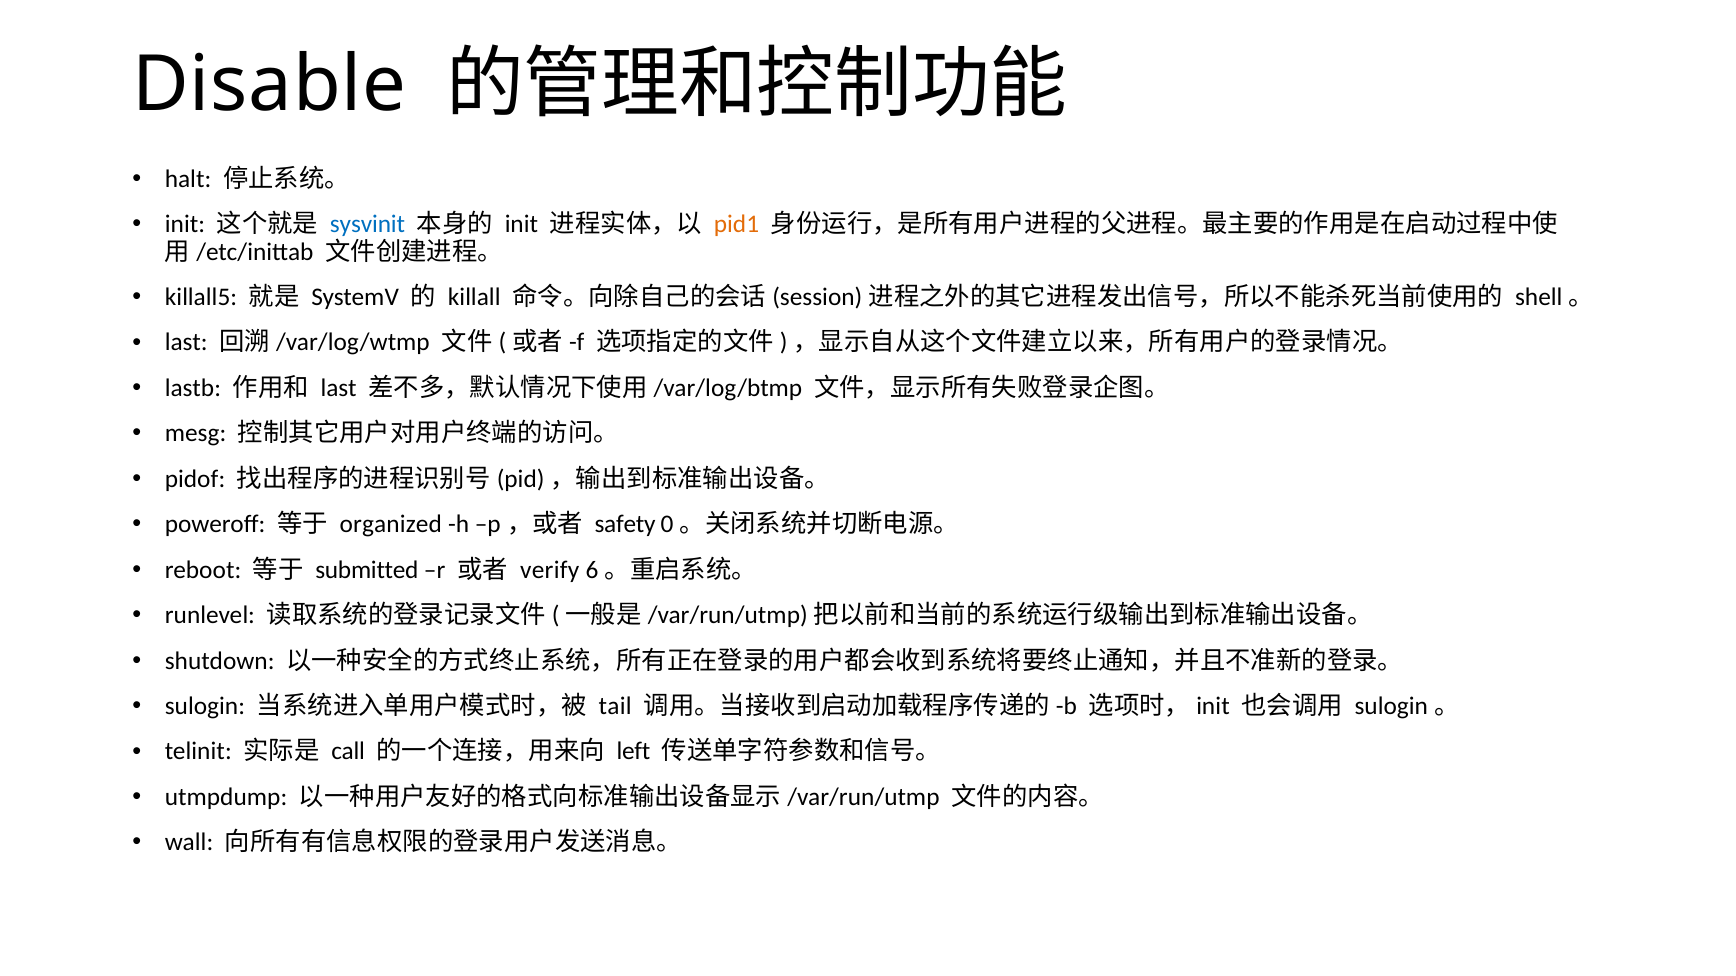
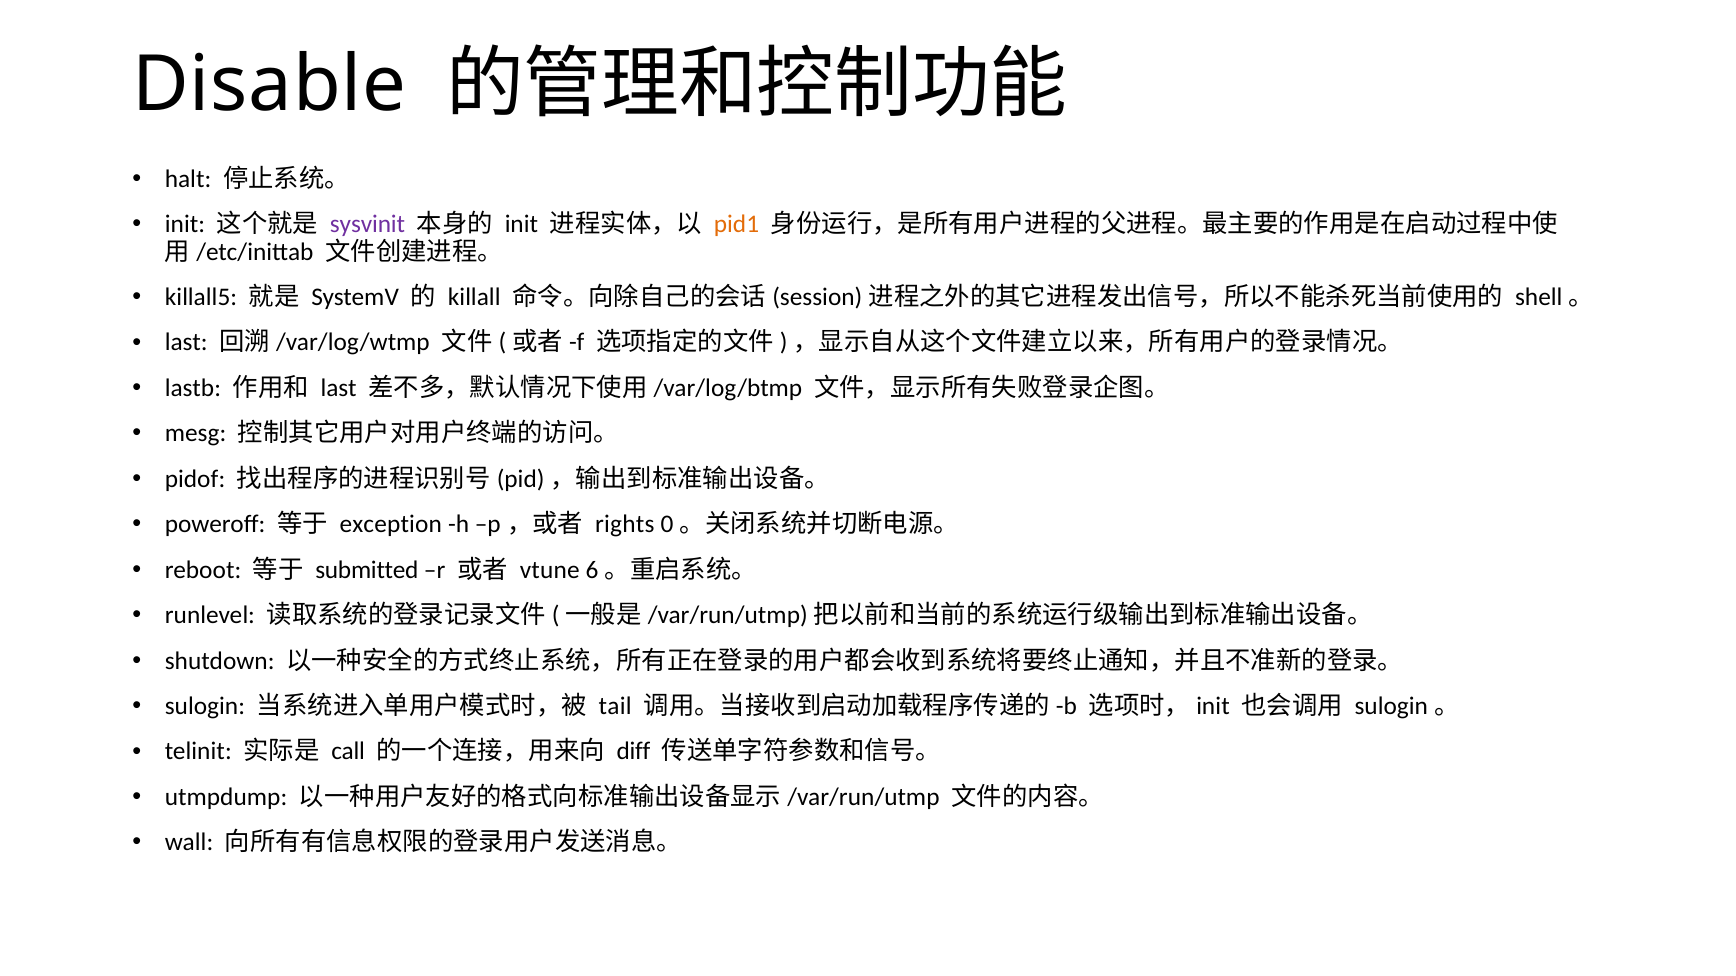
sysvinit colour: blue -> purple
organized: organized -> exception
safety: safety -> rights
verify: verify -> vtune
left: left -> diff
